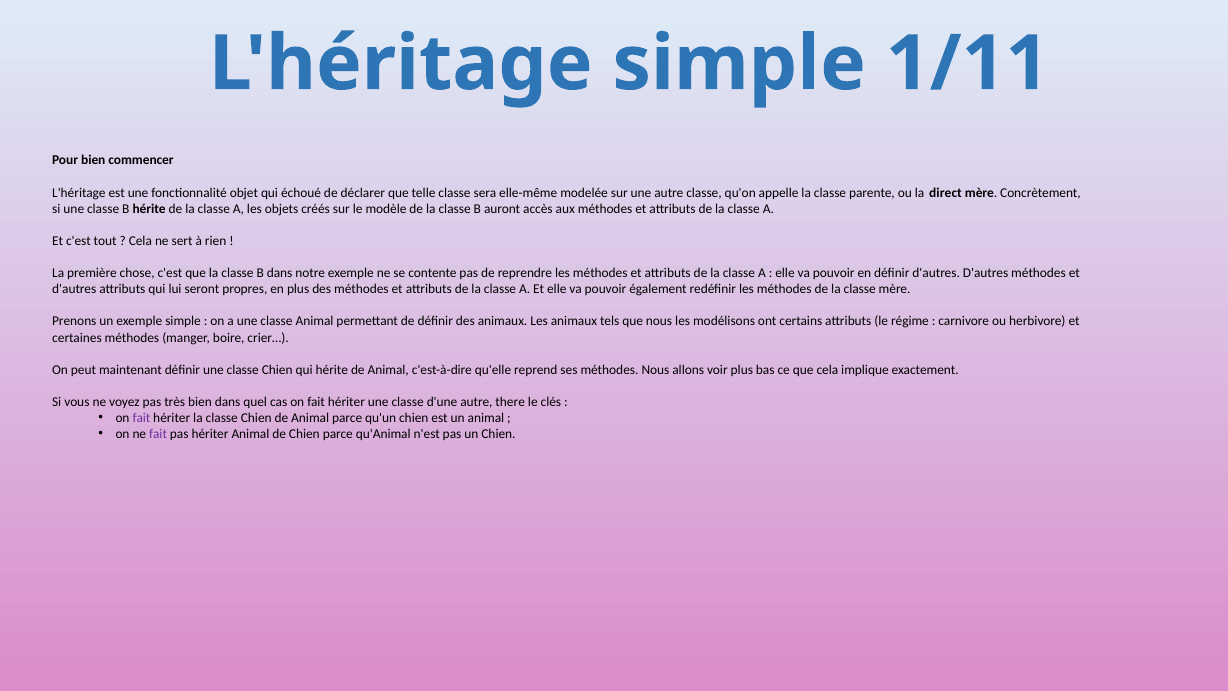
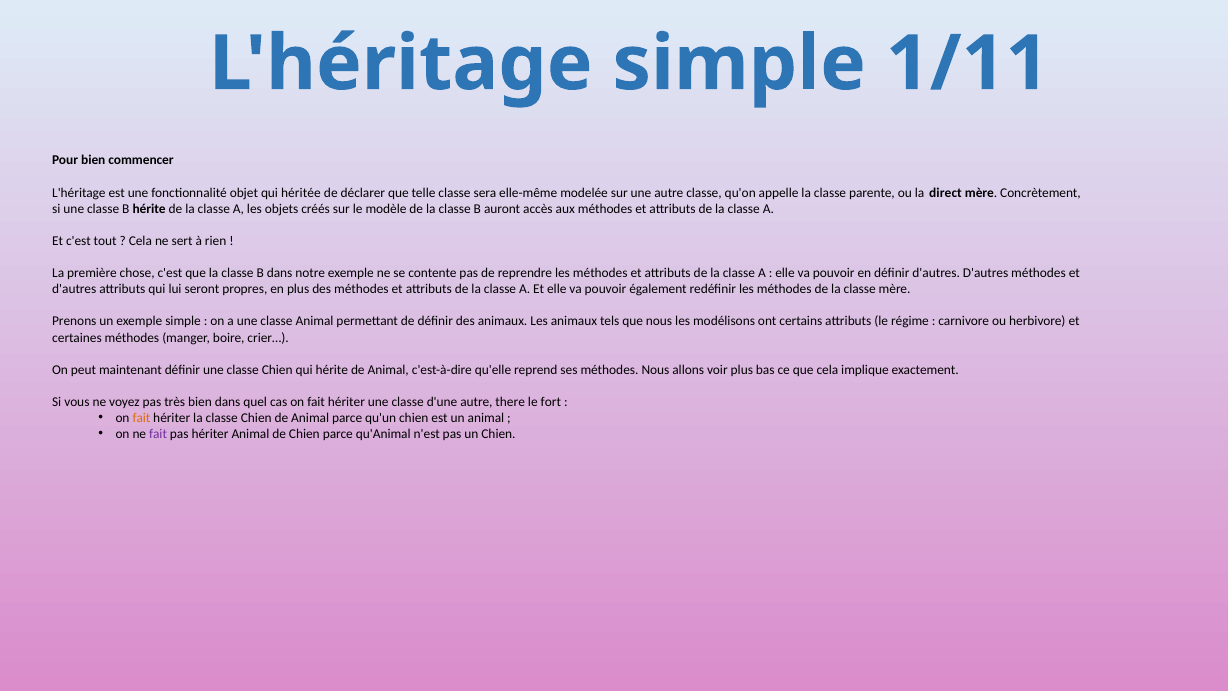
échoué: échoué -> héritée
clés: clés -> fort
fait at (141, 418) colour: purple -> orange
